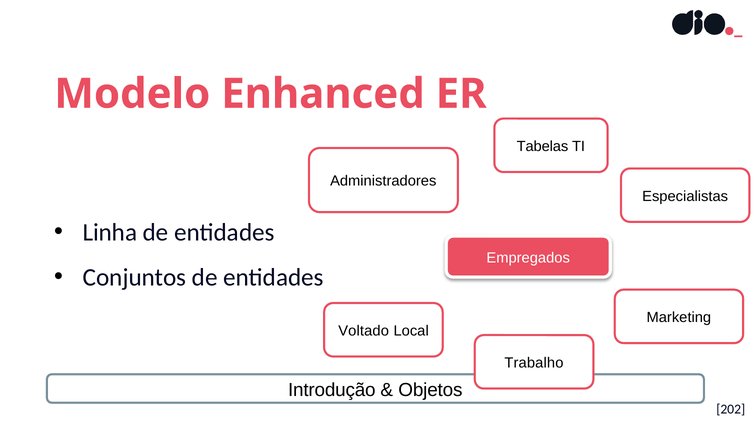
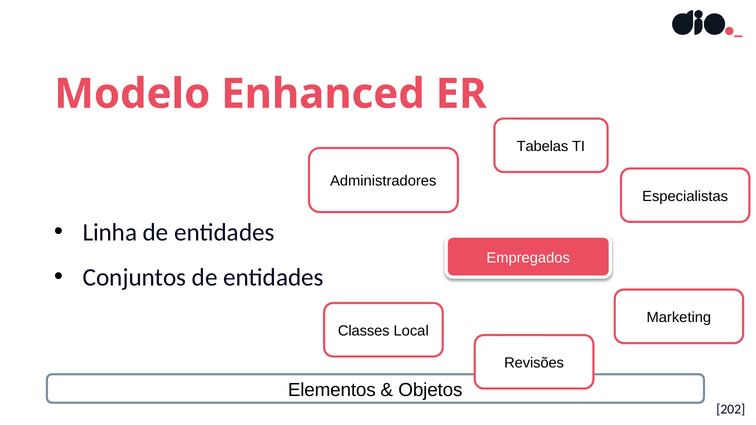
Voltado: Voltado -> Classes
Trabalho: Trabalho -> Revisões
Introdução: Introdução -> Elementos
